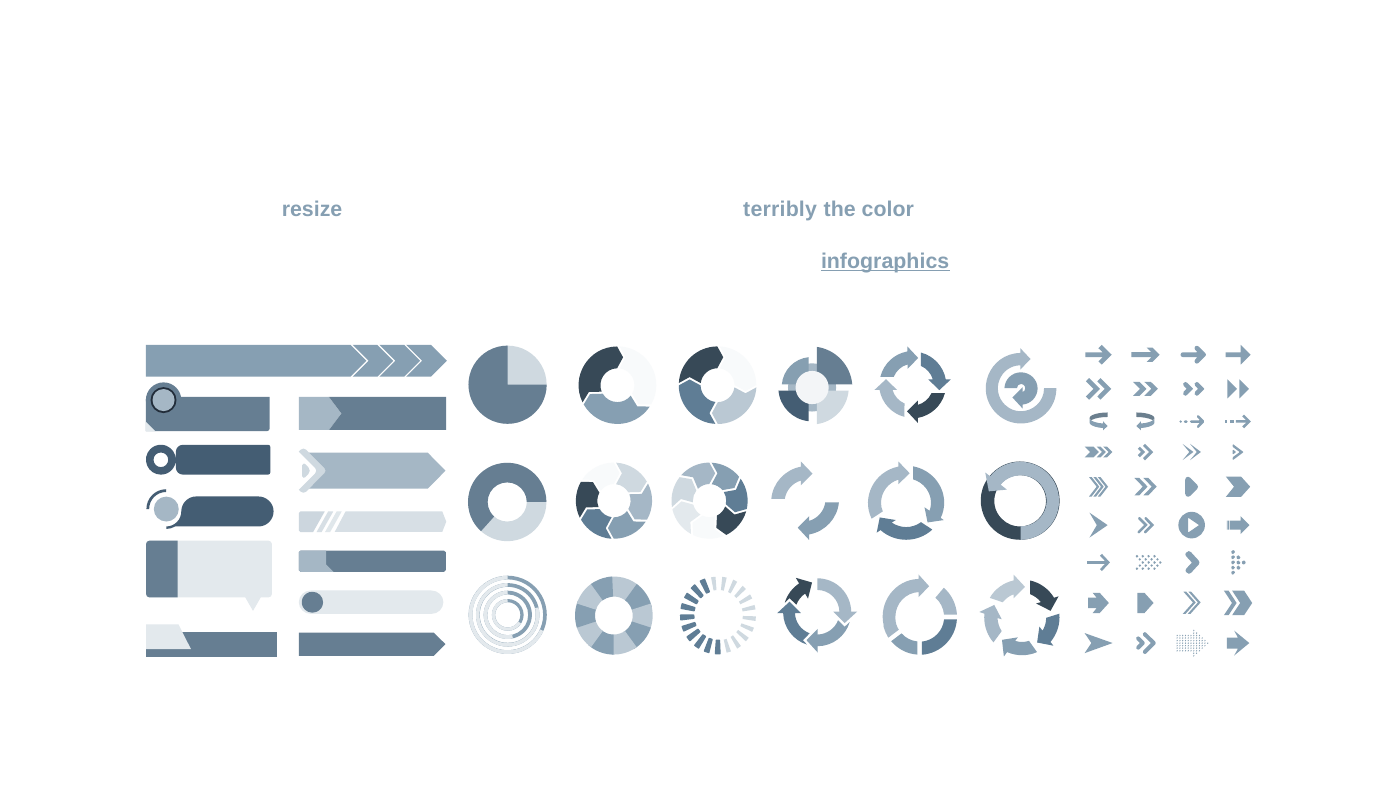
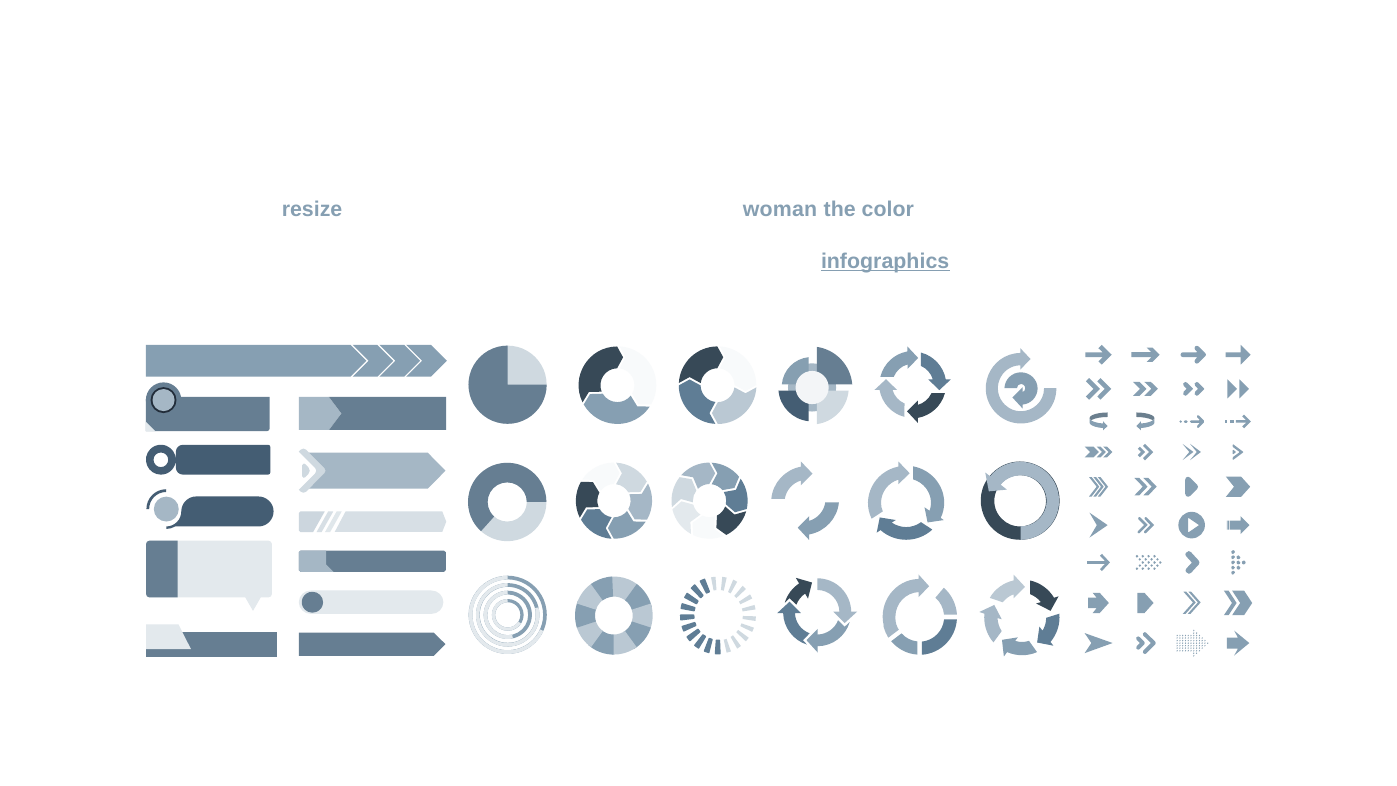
terribly: terribly -> woman
